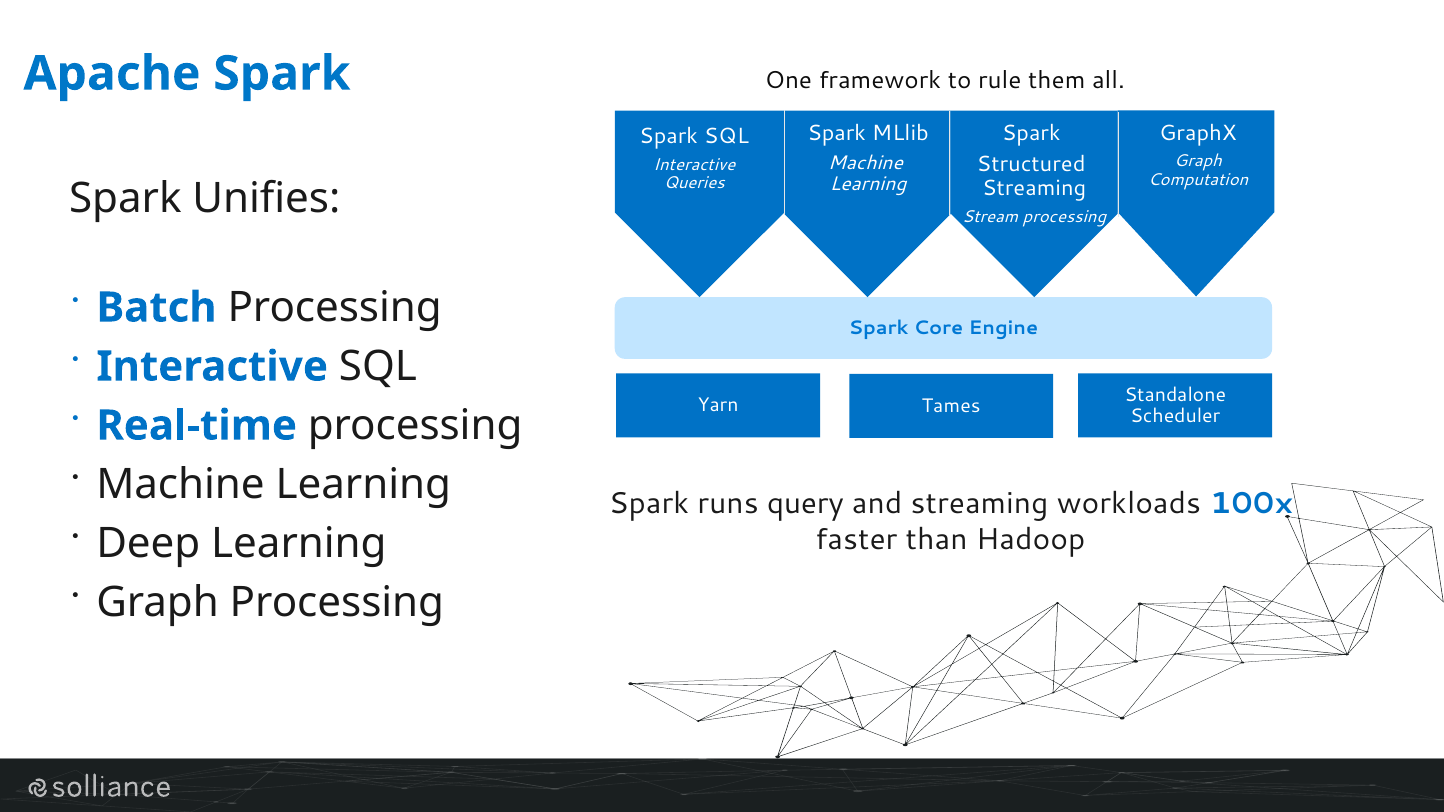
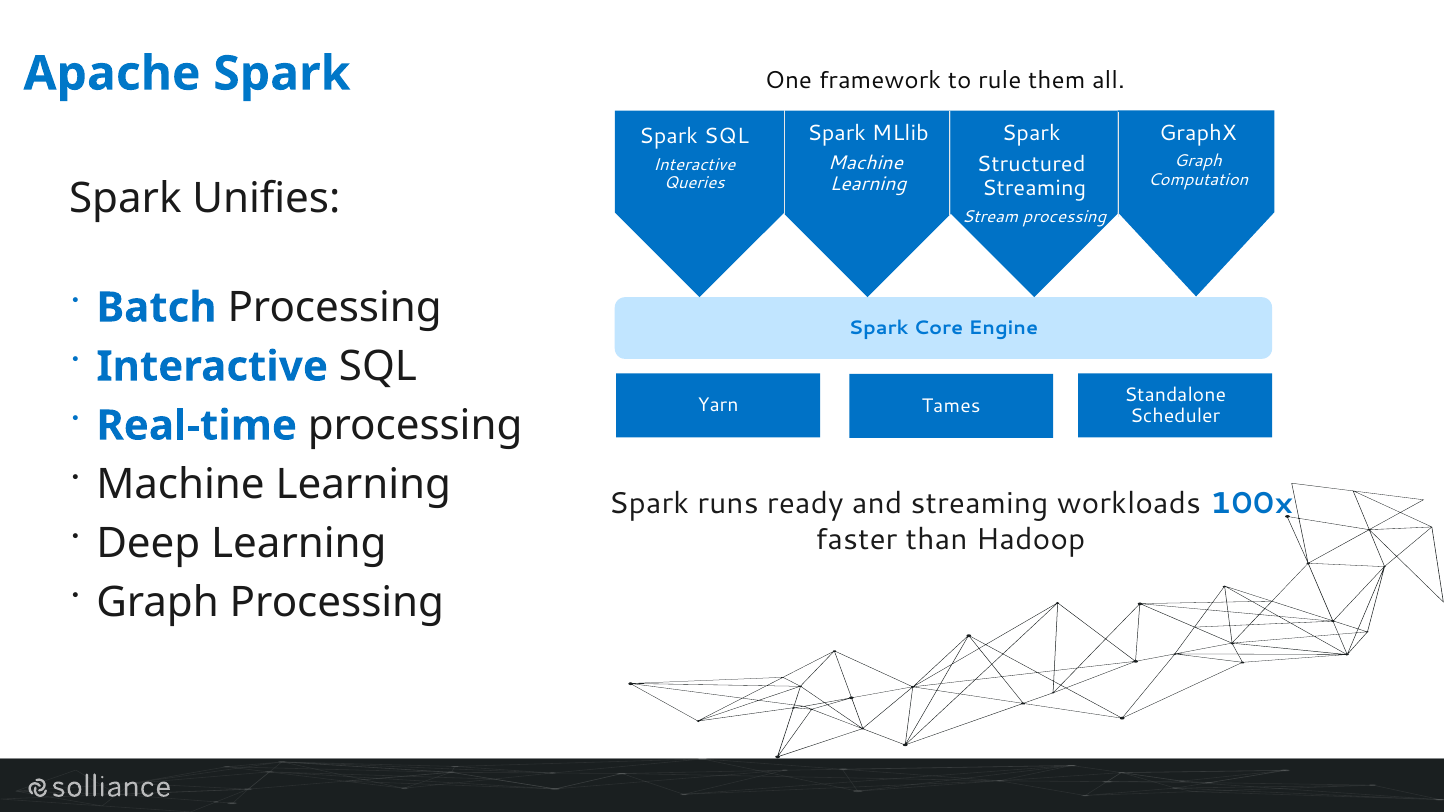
query: query -> ready
